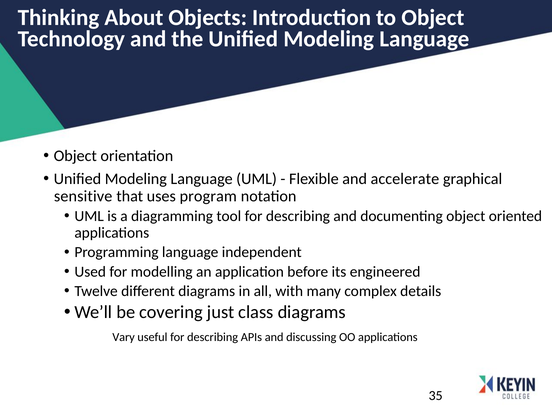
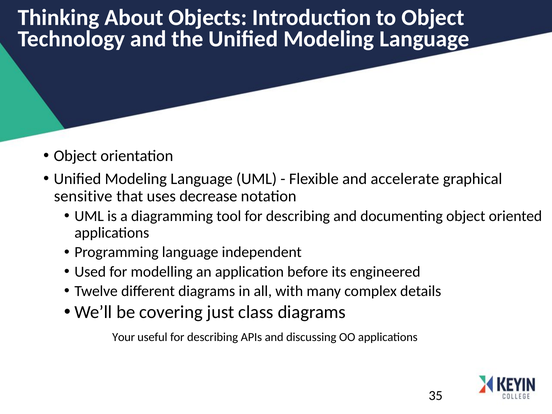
program: program -> decrease
Vary: Vary -> Your
